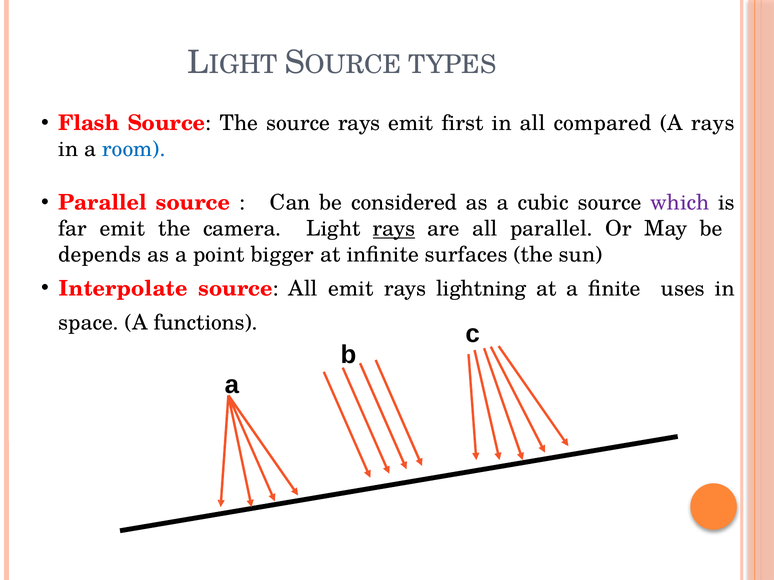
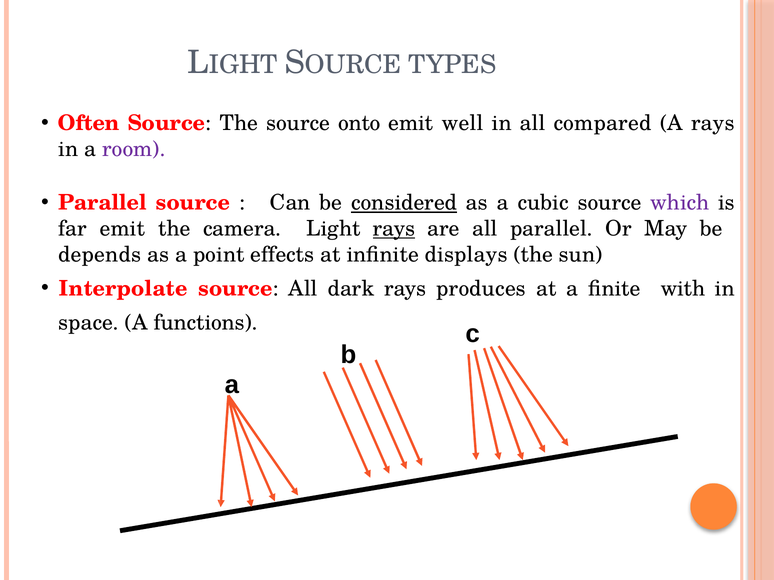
Flash: Flash -> Often
source rays: rays -> onto
first: first -> well
room colour: blue -> purple
considered underline: none -> present
bigger: bigger -> effects
surfaces: surfaces -> displays
All emit: emit -> dark
lightning: lightning -> produces
uses: uses -> with
